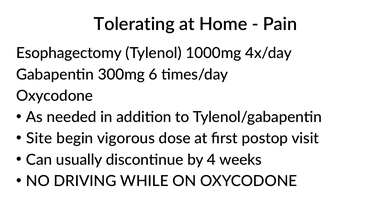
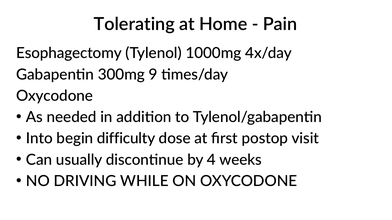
6: 6 -> 9
Site: Site -> Into
vigorous: vigorous -> difficulty
